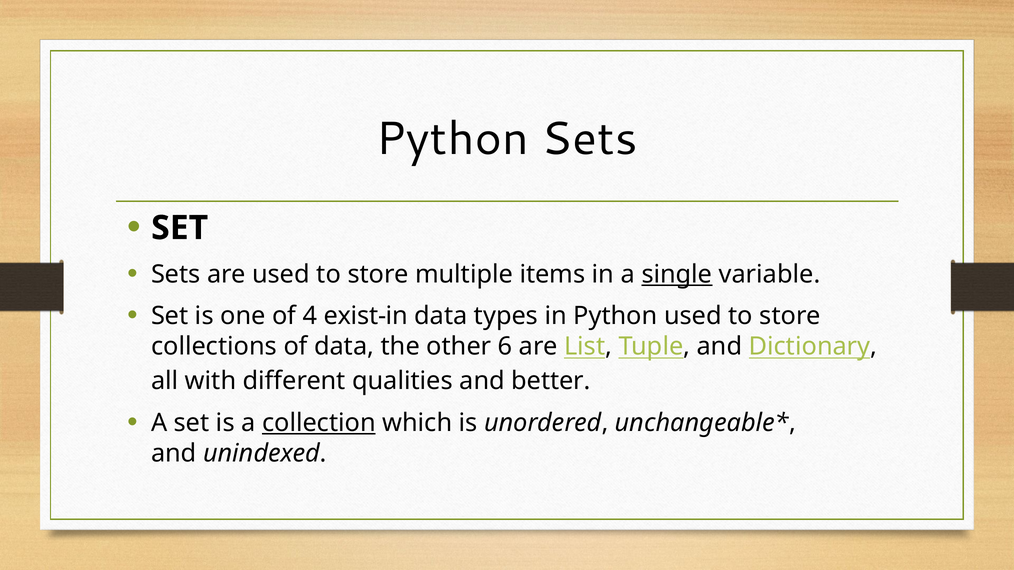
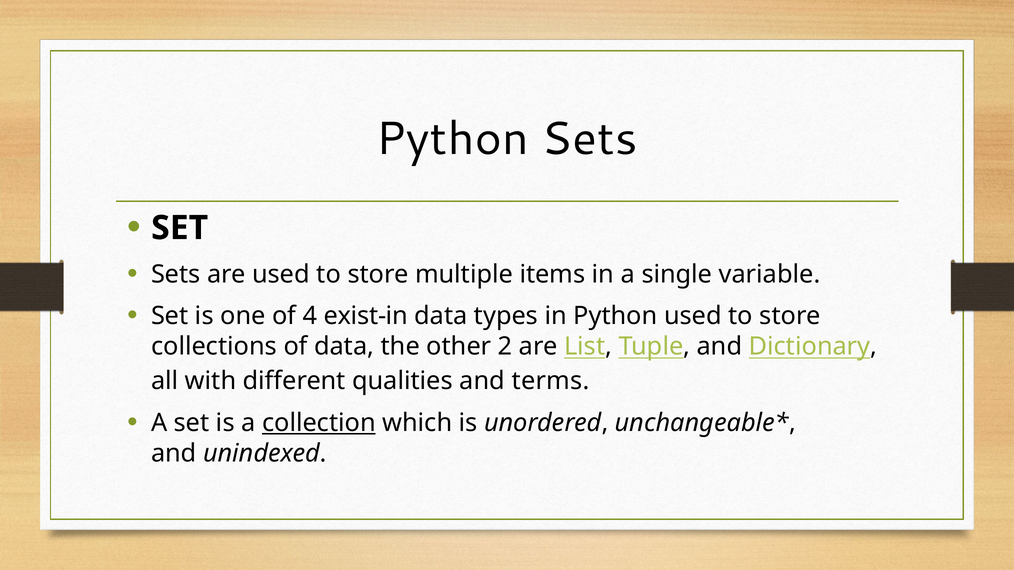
single underline: present -> none
6: 6 -> 2
better: better -> terms
